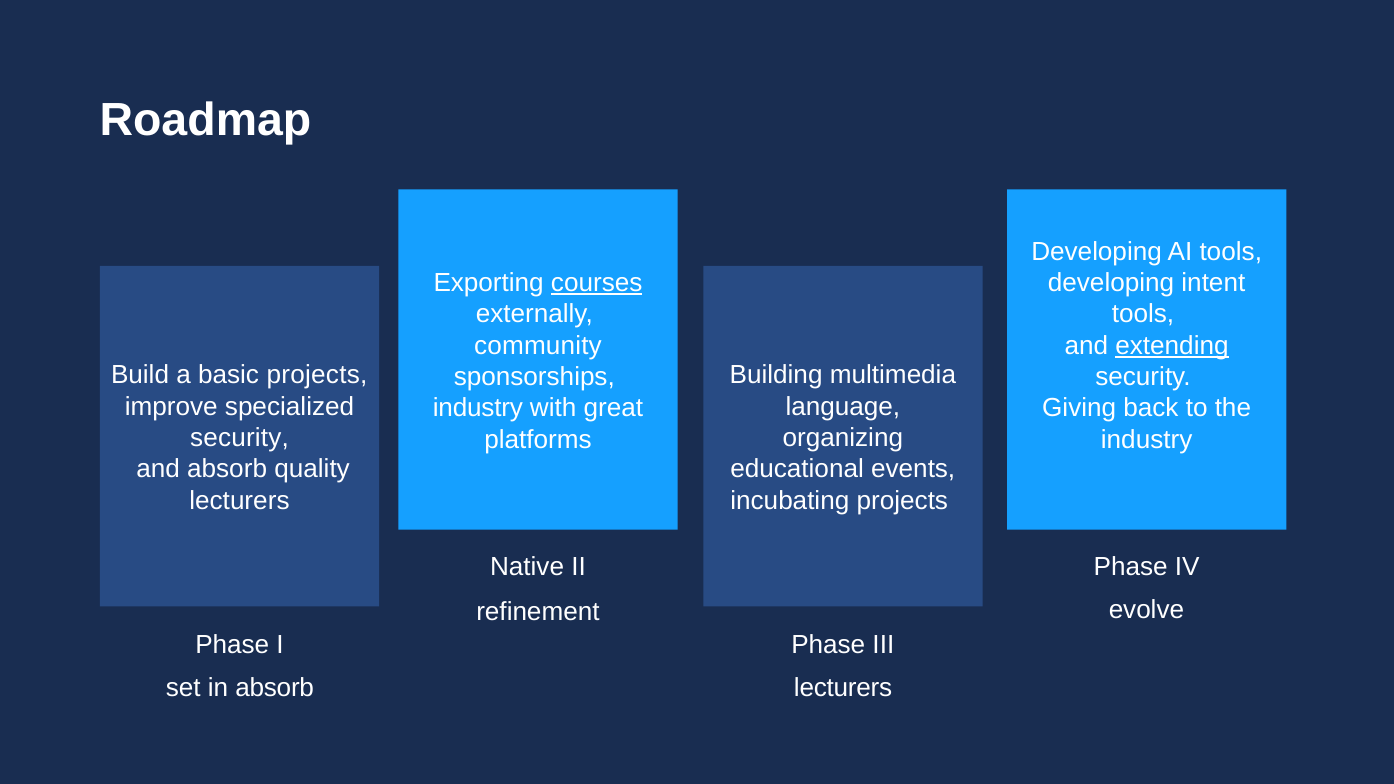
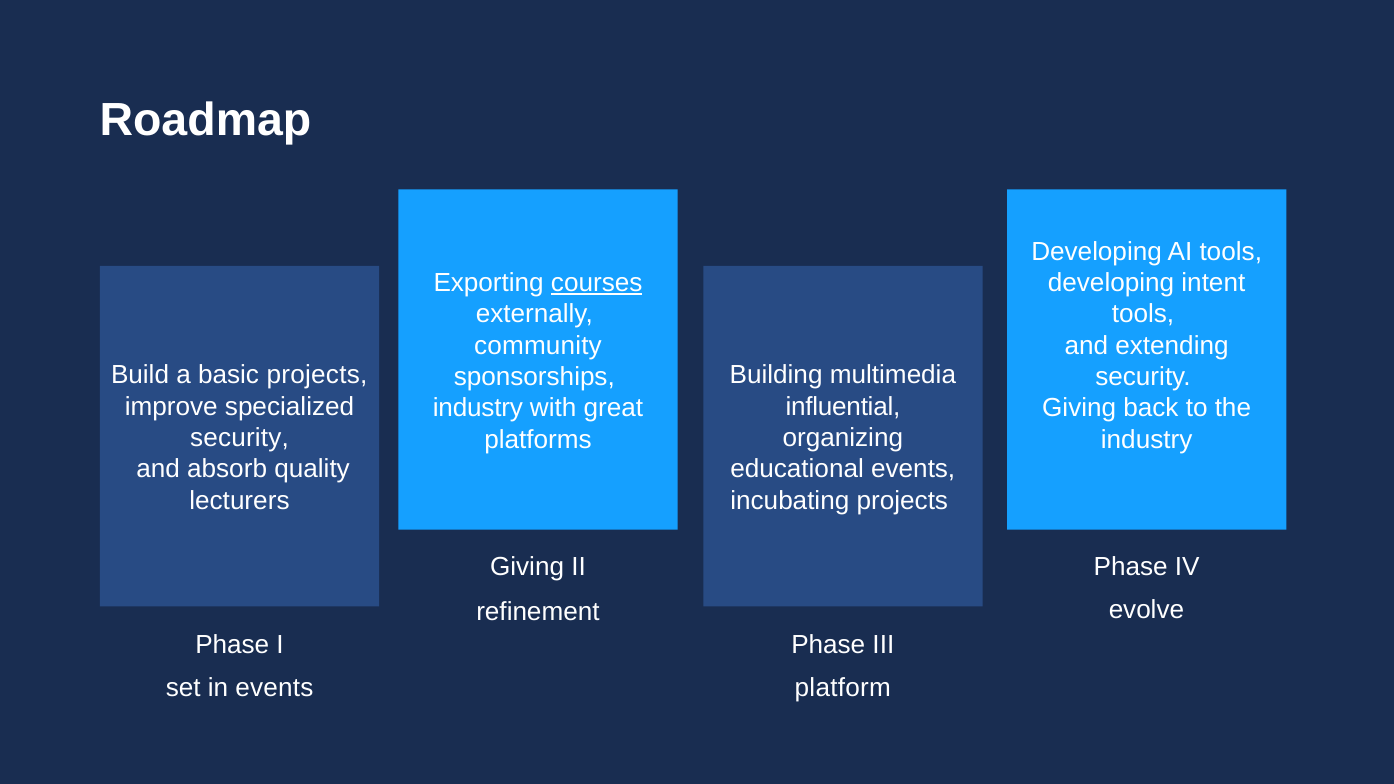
extending underline: present -> none
language: language -> influential
Native at (527, 566): Native -> Giving
in absorb: absorb -> events
lecturers at (843, 688): lecturers -> platform
